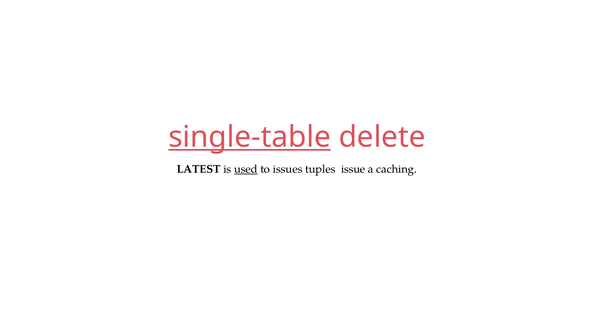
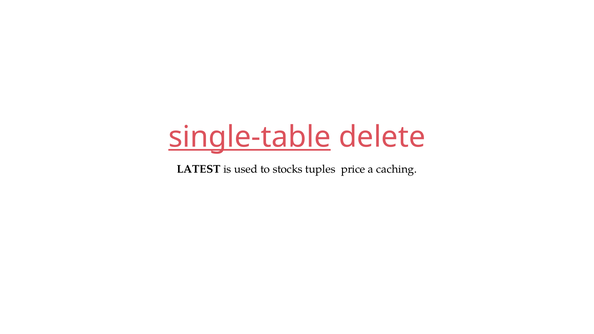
used underline: present -> none
issues: issues -> stocks
issue: issue -> price
